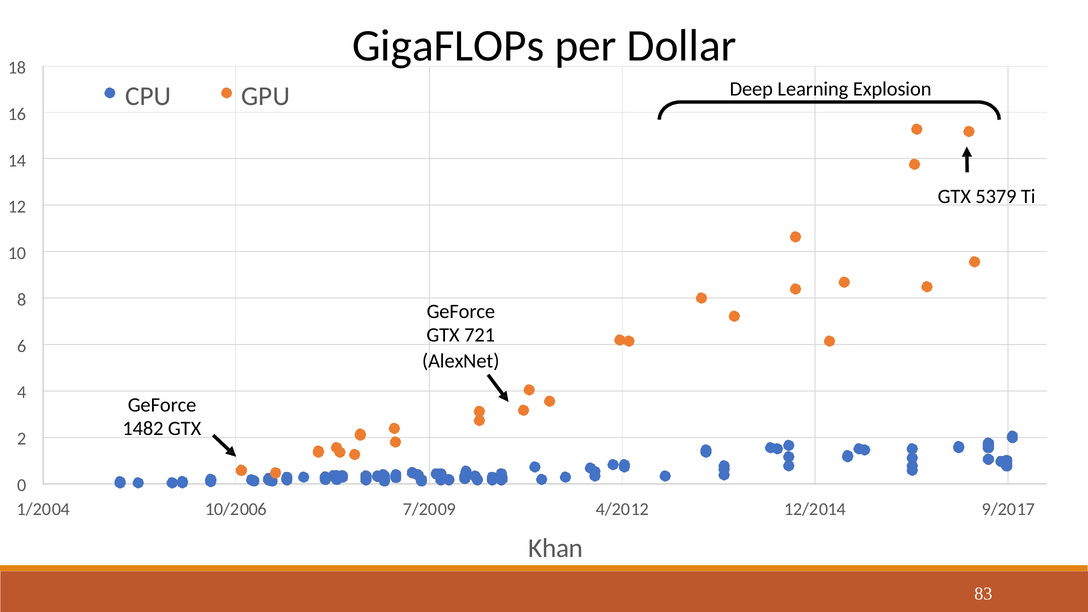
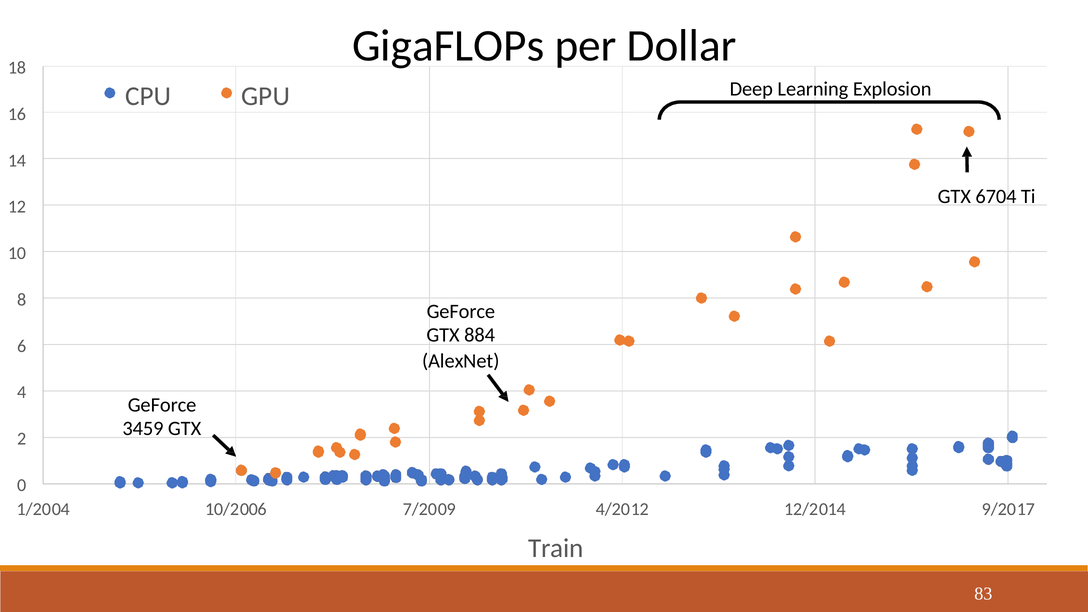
5379: 5379 -> 6704
721: 721 -> 884
1482: 1482 -> 3459
Khan: Khan -> Train
